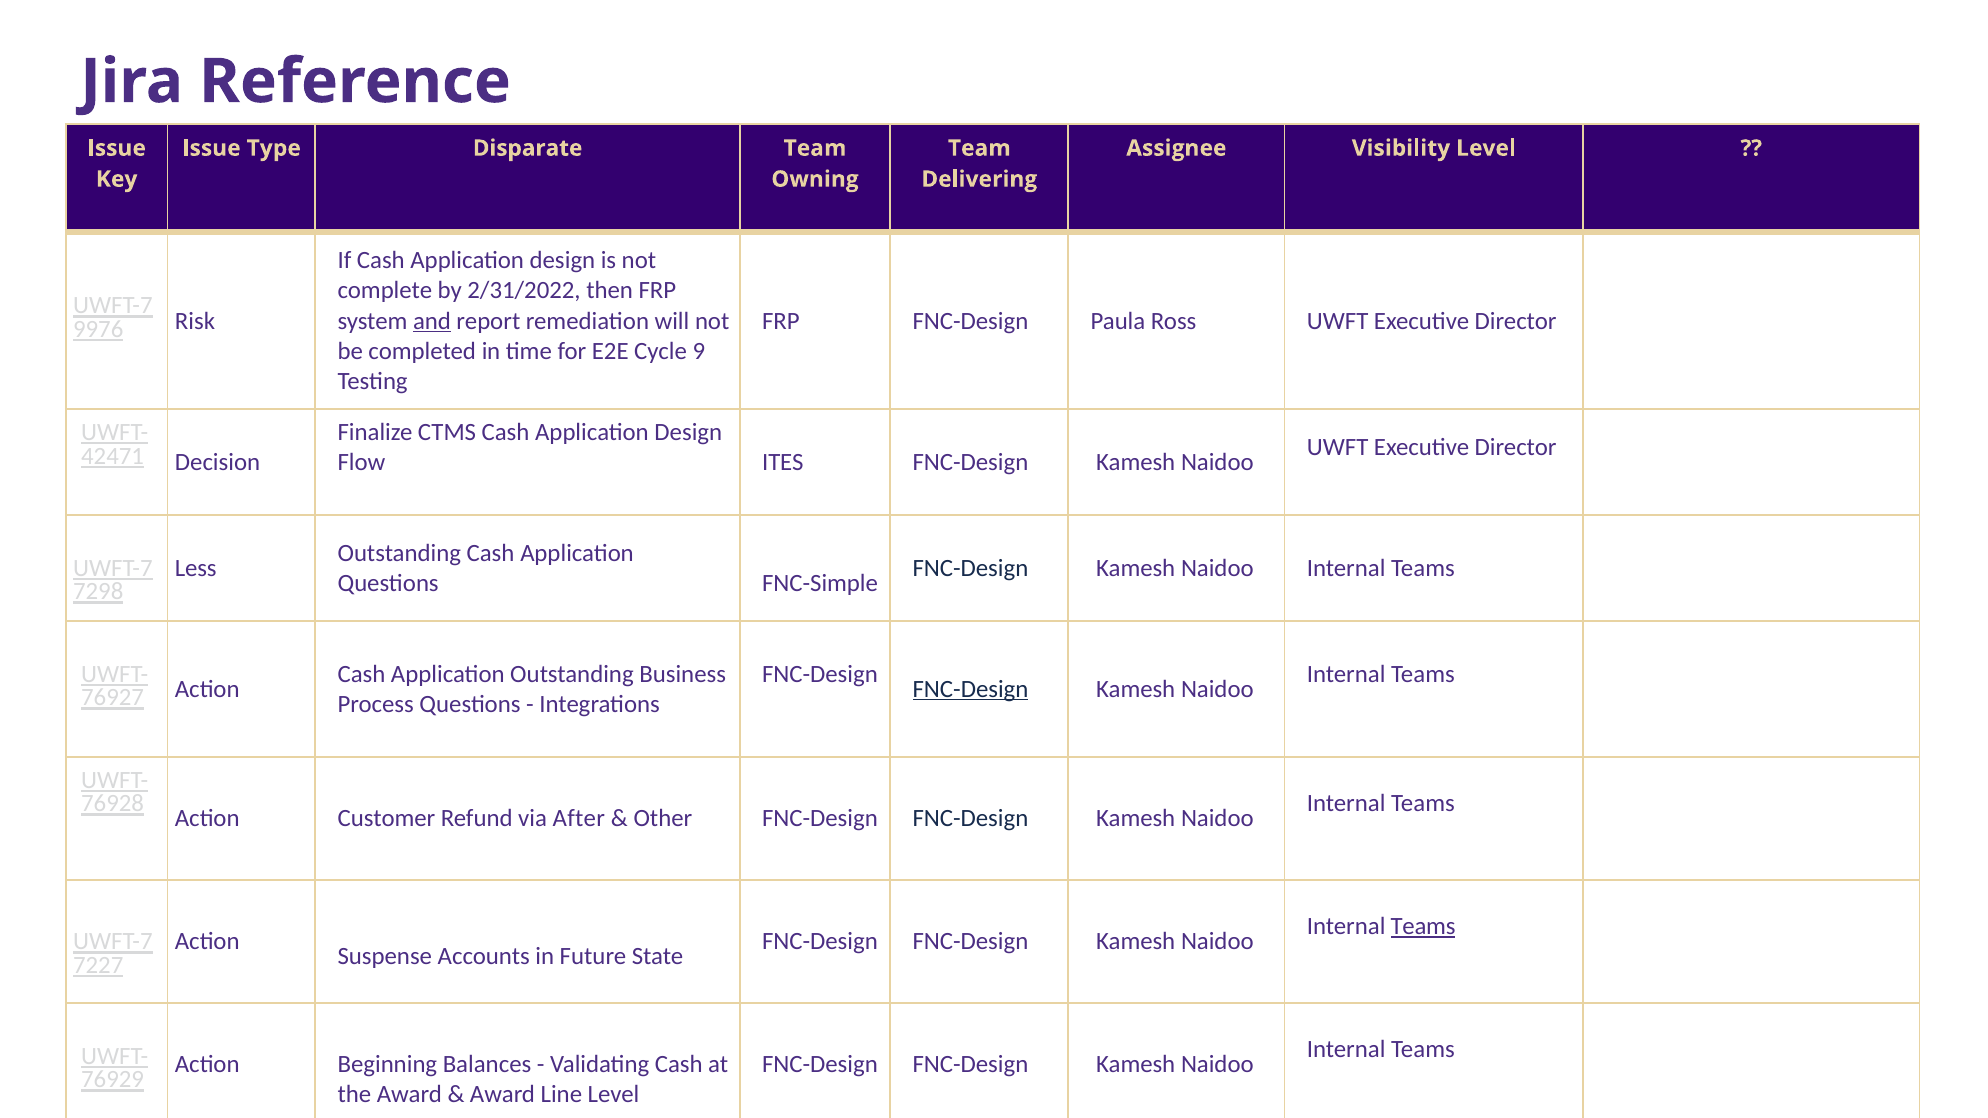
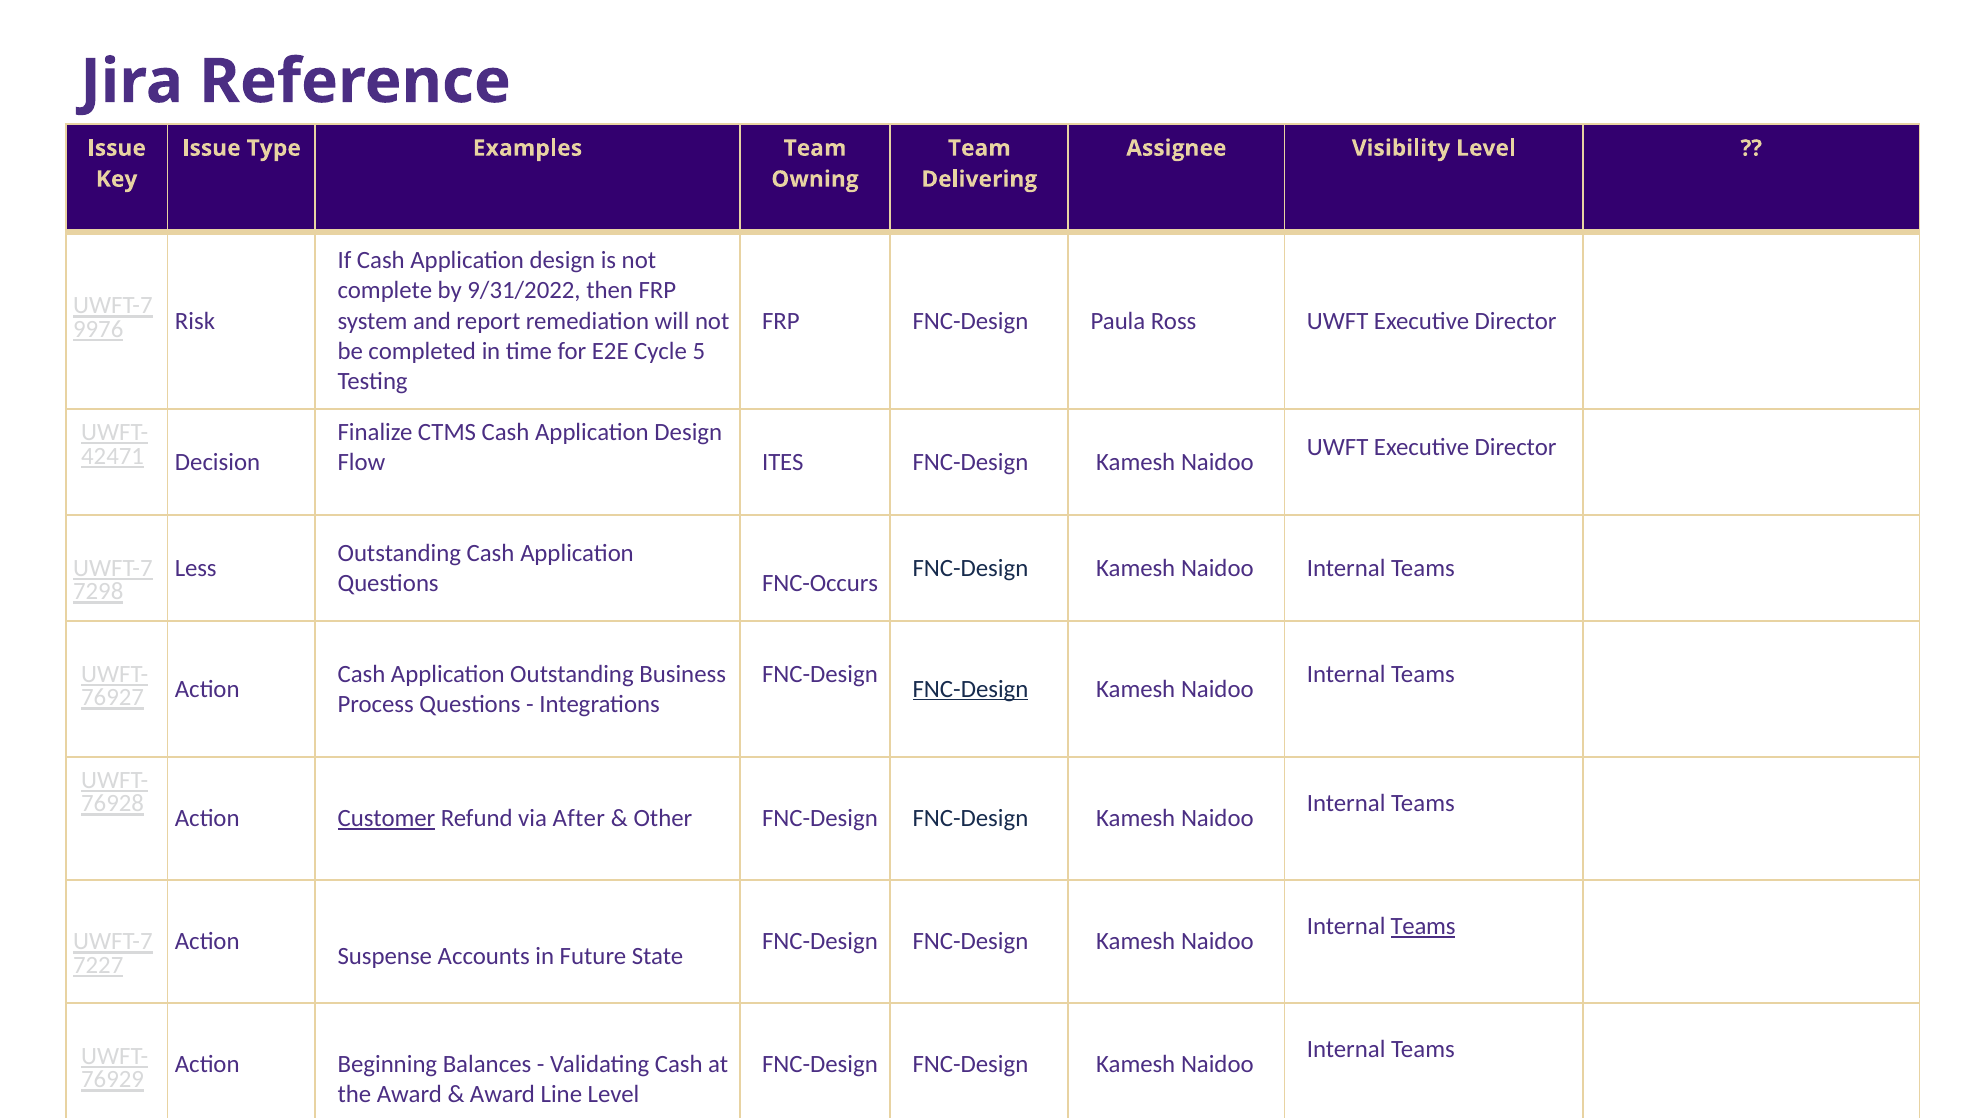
Disparate: Disparate -> Examples
2/31/2022: 2/31/2022 -> 9/31/2022
and underline: present -> none
9: 9 -> 5
FNC-Simple: FNC-Simple -> FNC-Occurs
Customer underline: none -> present
